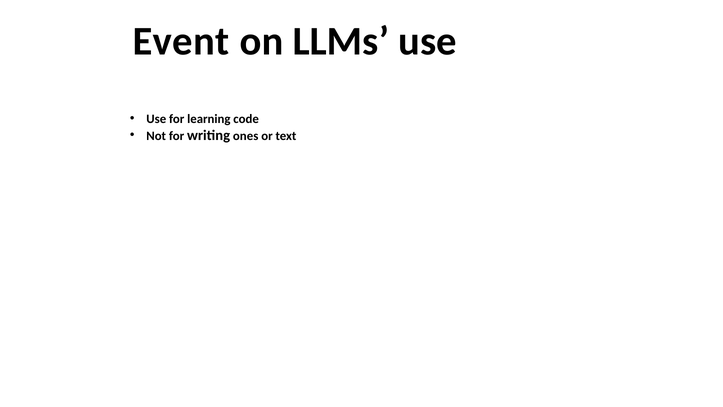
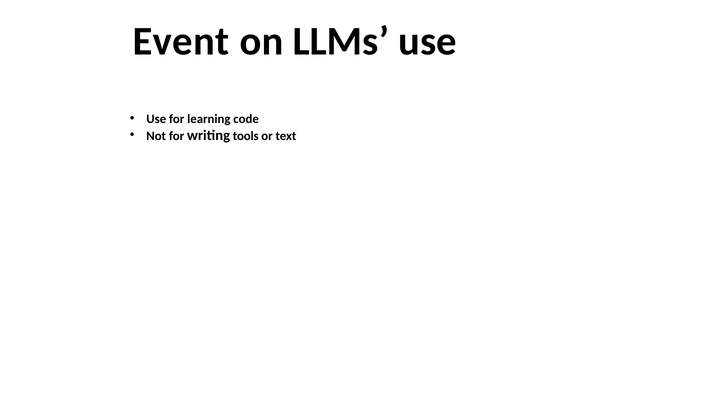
ones: ones -> tools
